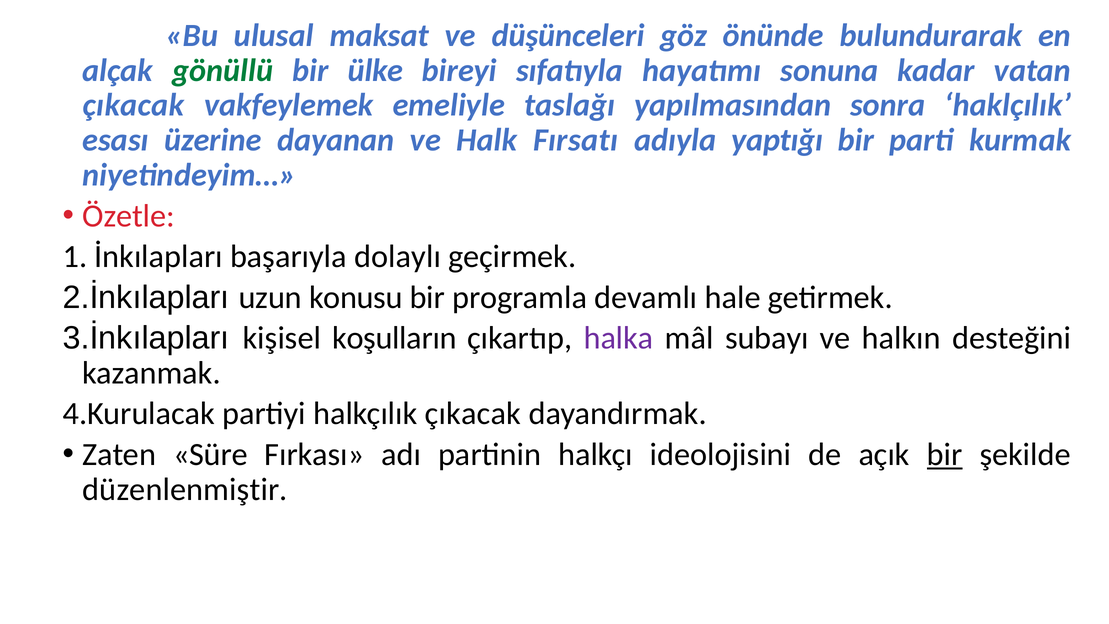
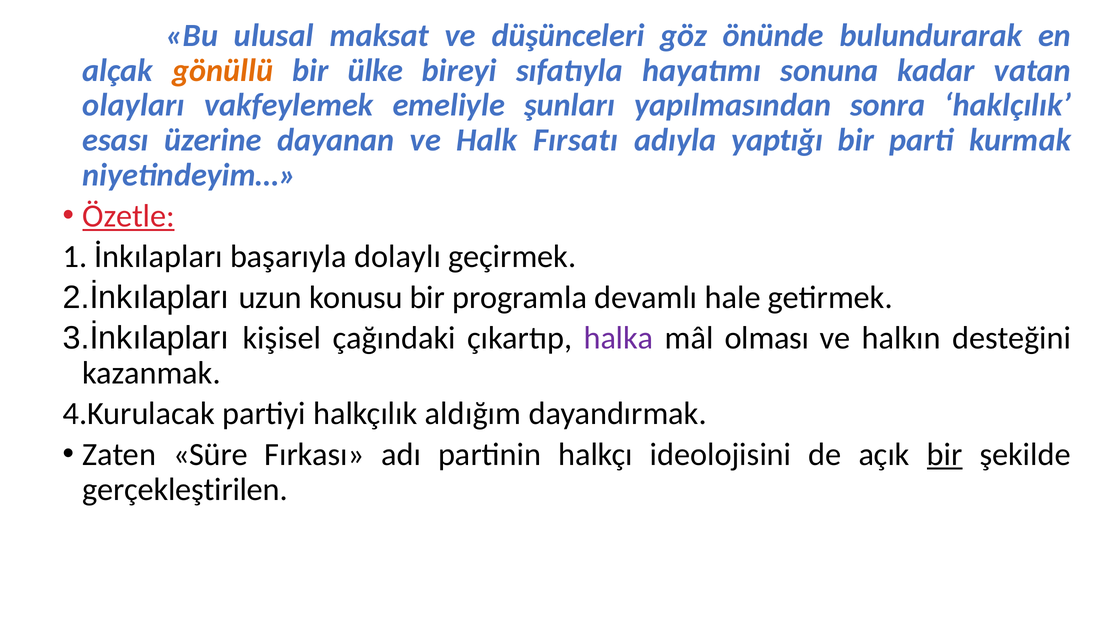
gönüllü colour: green -> orange
çıkacak at (134, 105): çıkacak -> olayları
taslağı: taslağı -> şunları
Özetle underline: none -> present
koşulların: koşulların -> çağındaki
subayı: subayı -> olması
halkçılık çıkacak: çıkacak -> aldığım
düzenlenmiştir: düzenlenmiştir -> gerçekleştirilen
